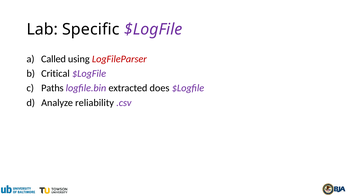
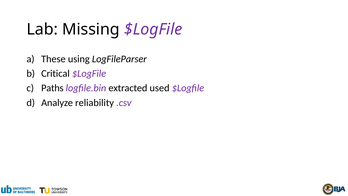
Specific: Specific -> Missing
Called: Called -> These
LogFileParser colour: red -> black
does: does -> used
